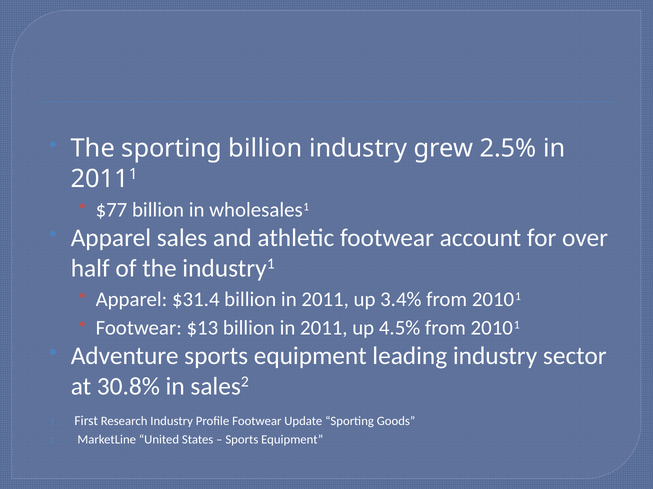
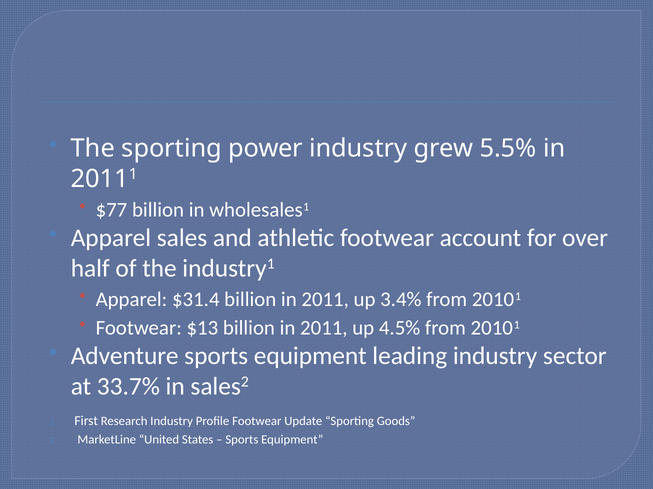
sporting billion: billion -> power
2.5%: 2.5% -> 5.5%
30.8%: 30.8% -> 33.7%
